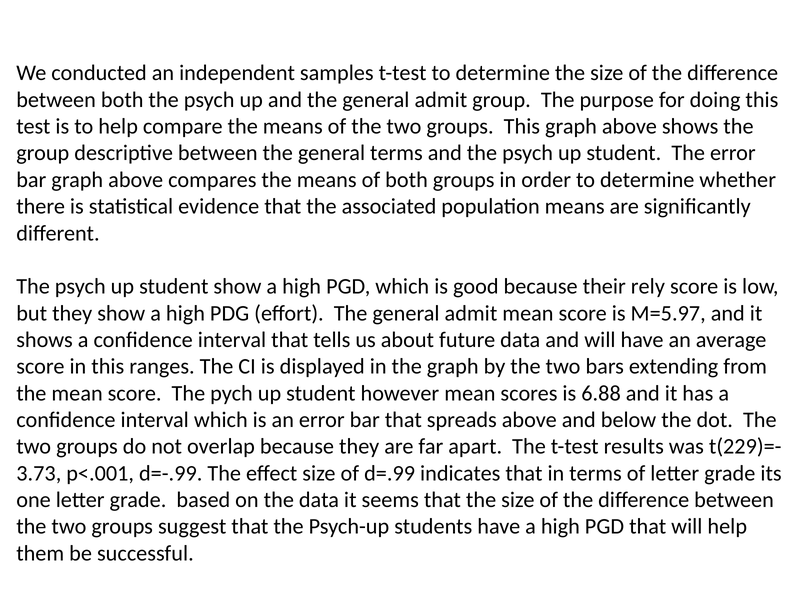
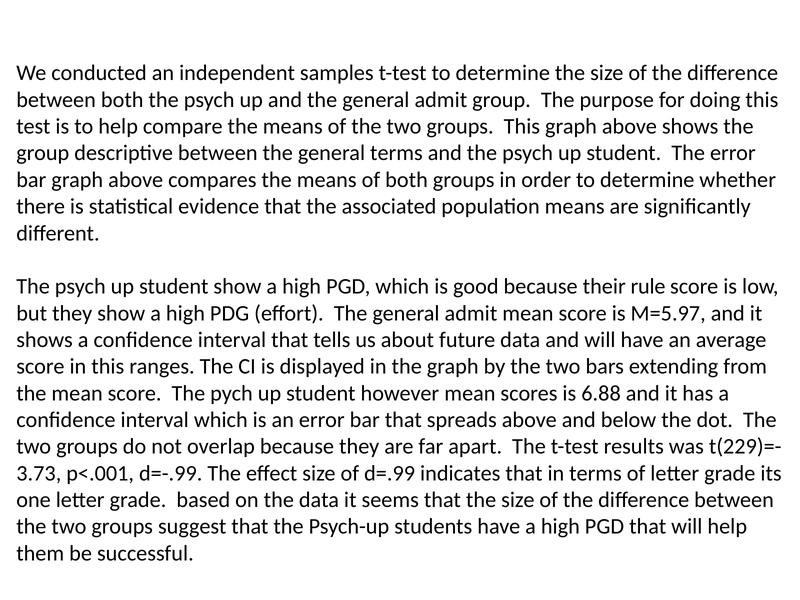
rely: rely -> rule
